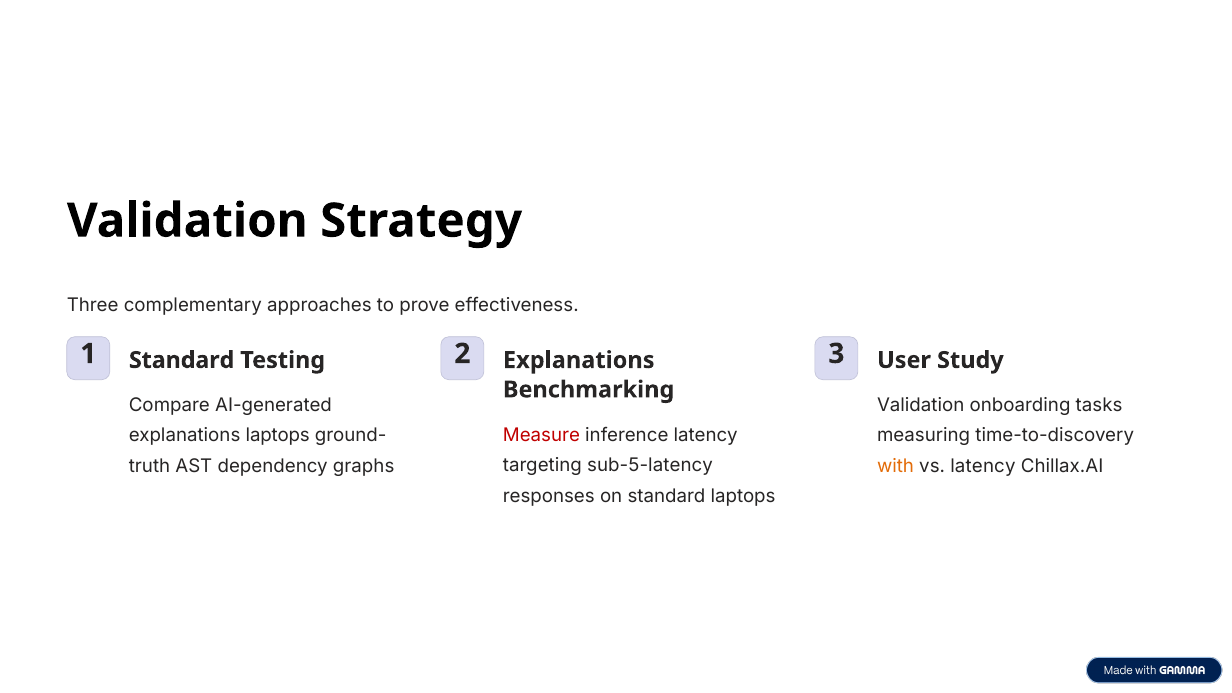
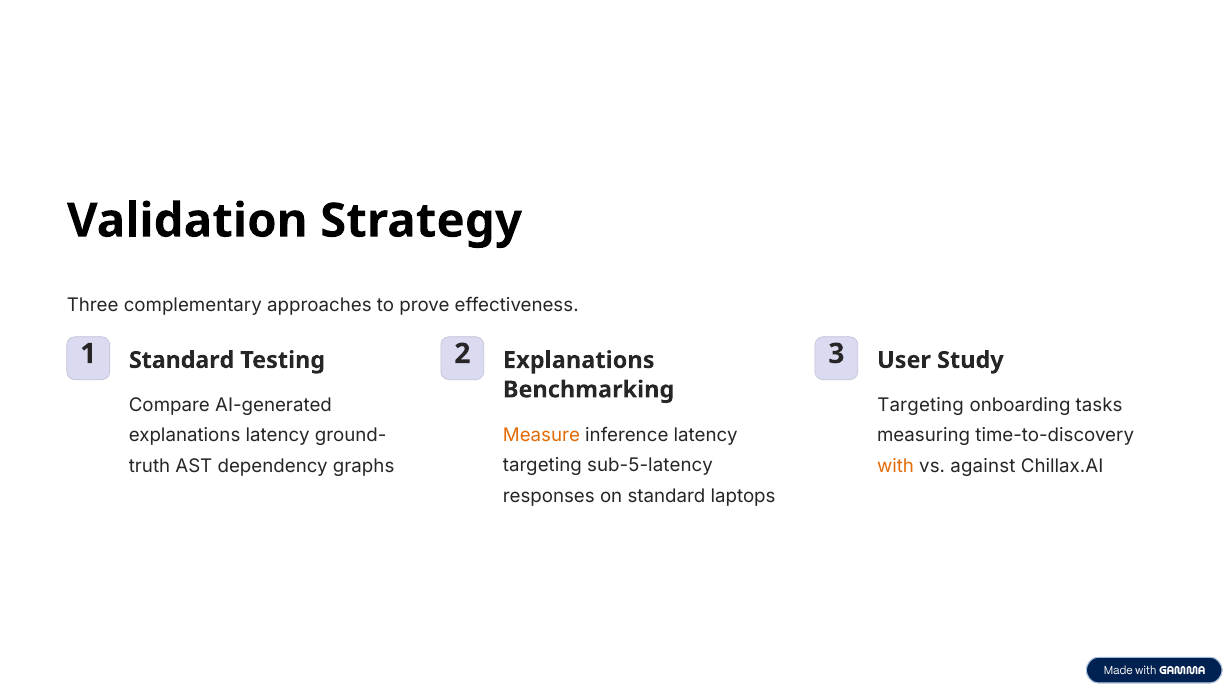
Validation at (921, 405): Validation -> Targeting
Measure colour: red -> orange
explanations laptops: laptops -> latency
vs latency: latency -> against
